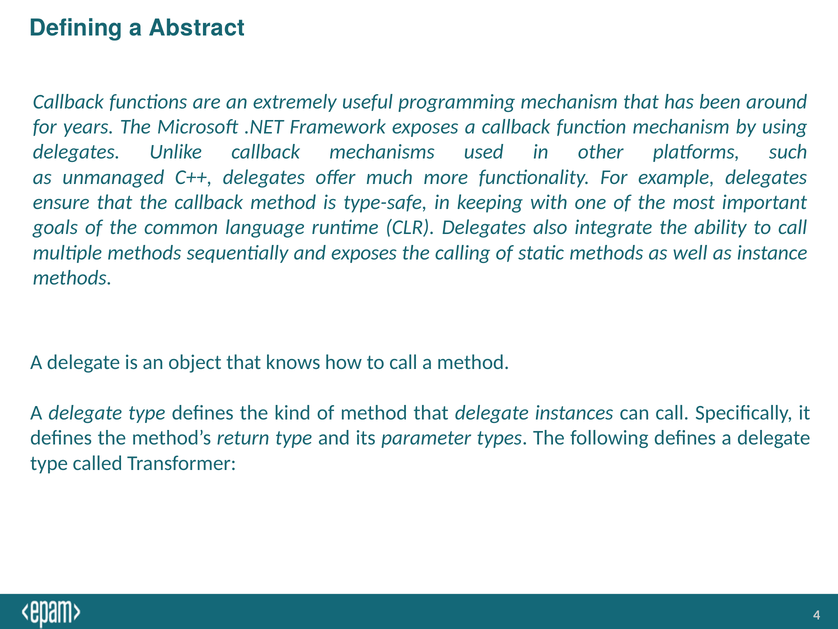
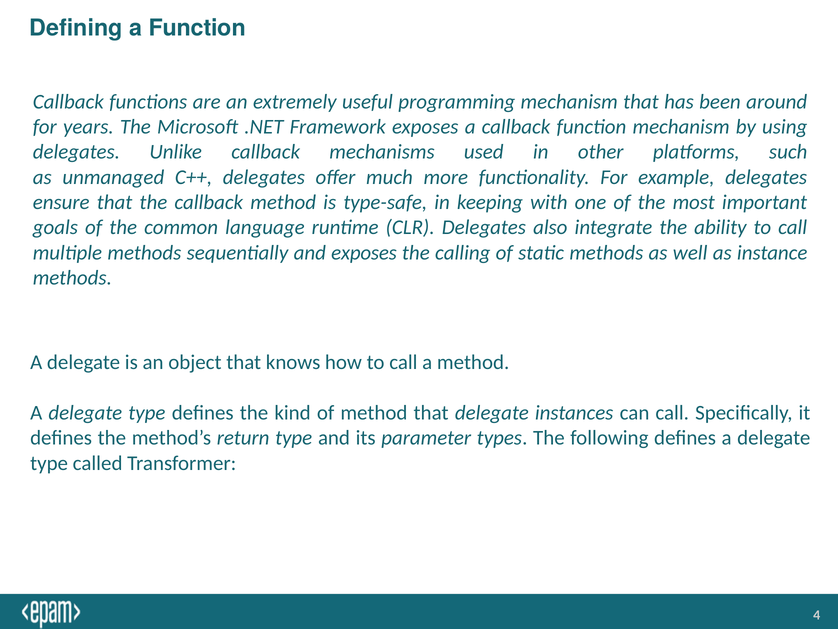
a Abstract: Abstract -> Function
